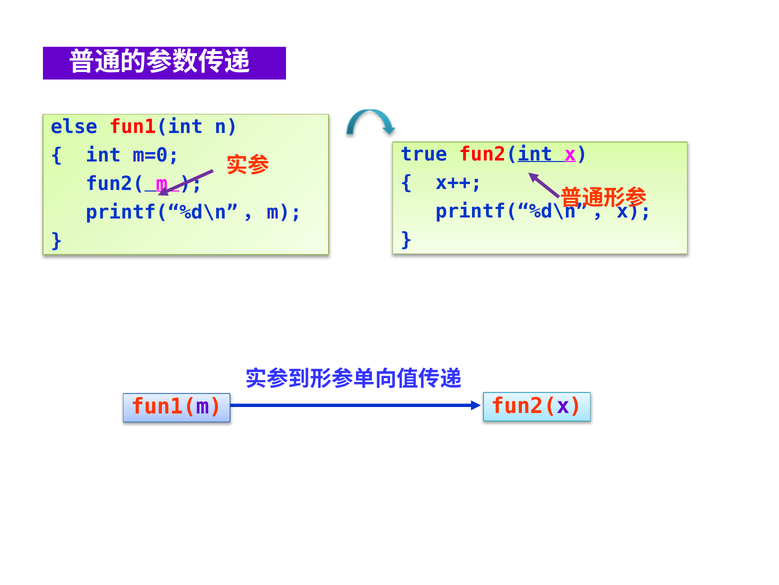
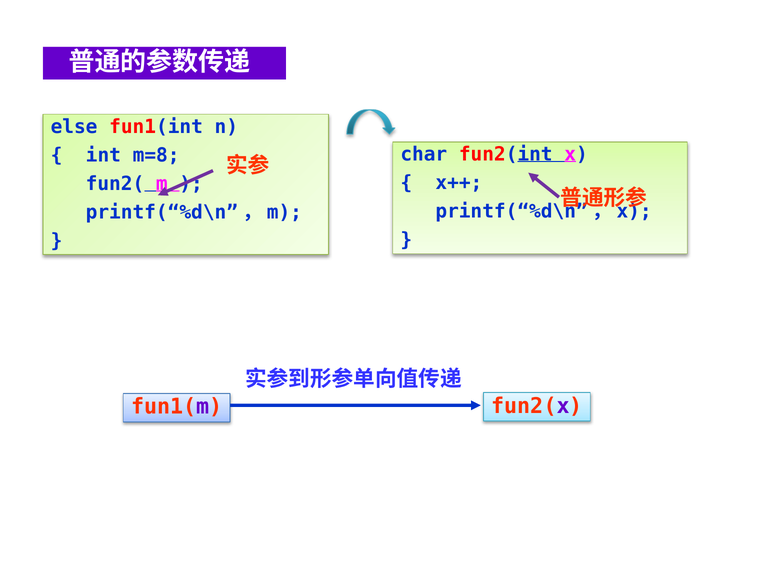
true: true -> char
m=0: m=0 -> m=8
